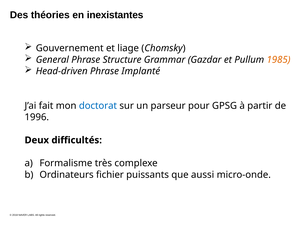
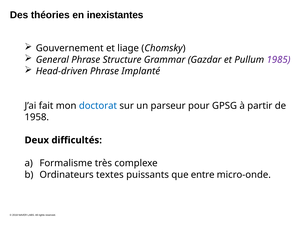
1985 colour: orange -> purple
1996: 1996 -> 1958
fichier: fichier -> textes
aussi: aussi -> entre
